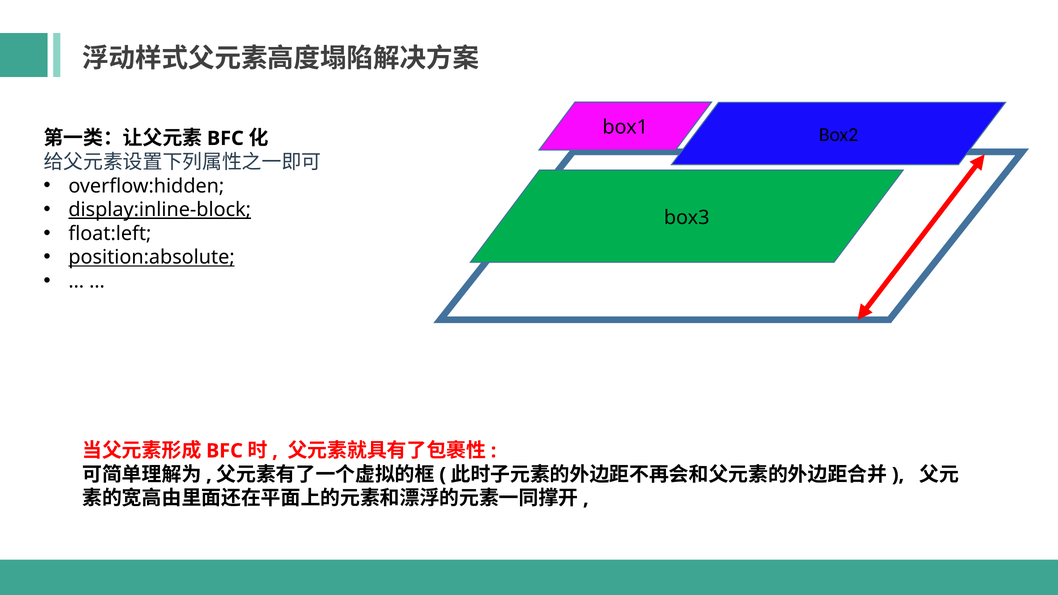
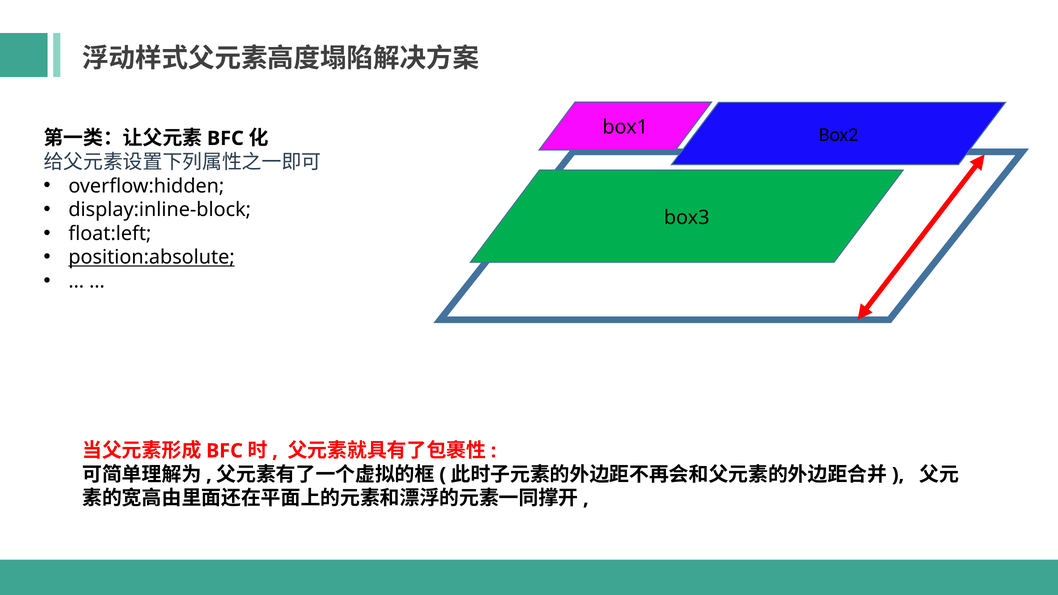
display:inline-block underline: present -> none
